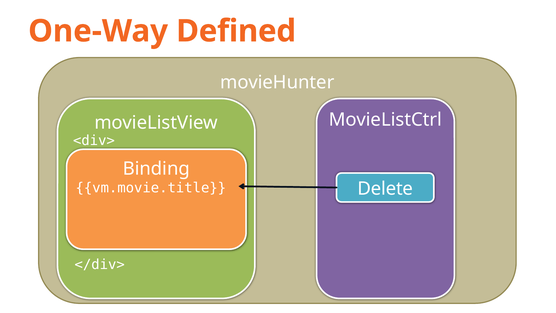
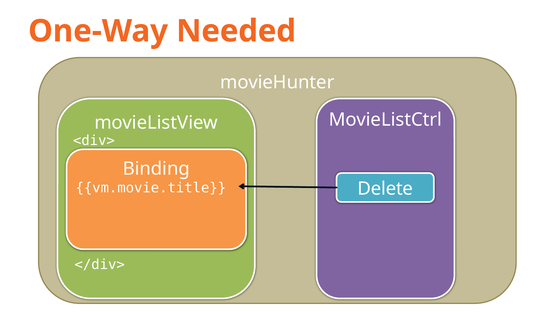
Defined: Defined -> Needed
